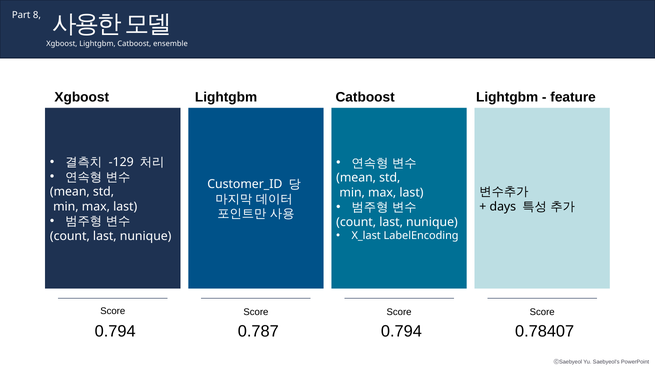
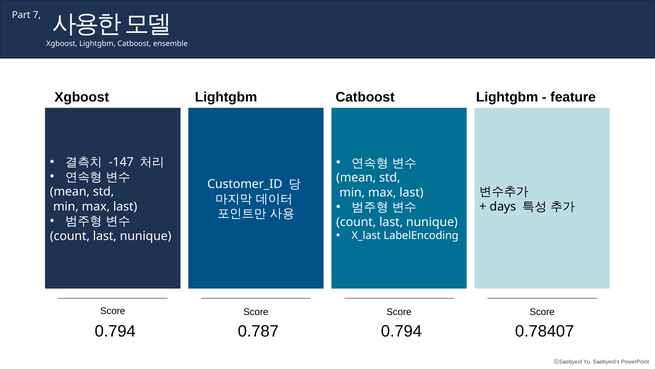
8: 8 -> 7
-129: -129 -> -147
